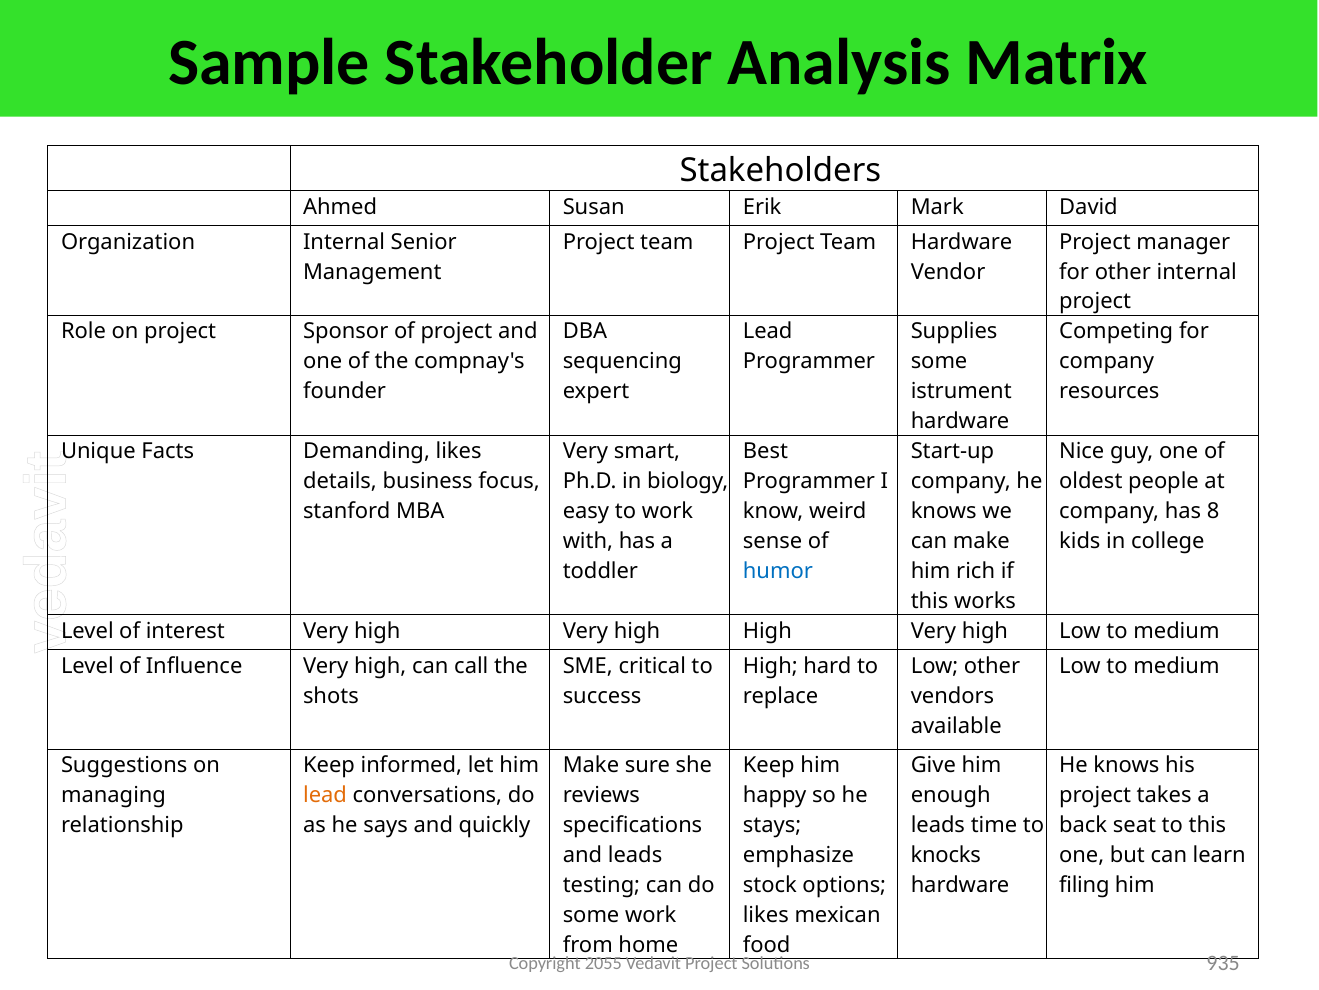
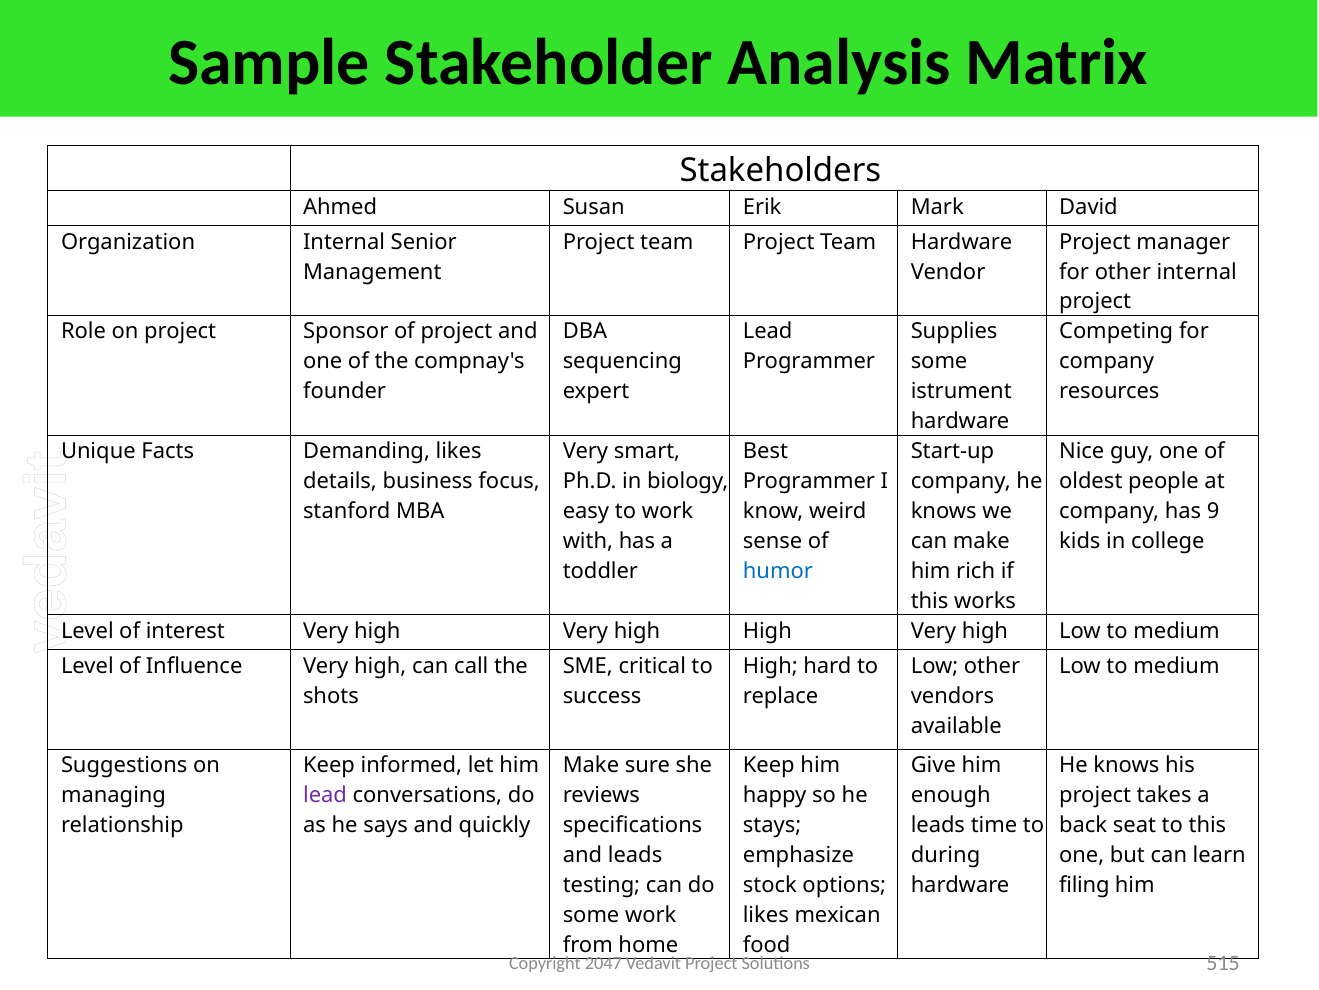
8: 8 -> 9
lead at (325, 795) colour: orange -> purple
knocks: knocks -> during
2055: 2055 -> 2047
935: 935 -> 515
